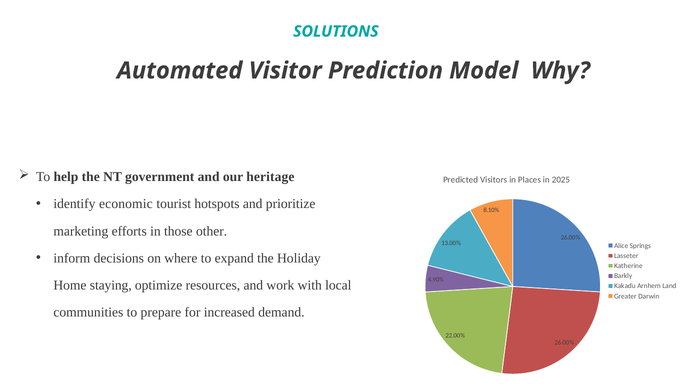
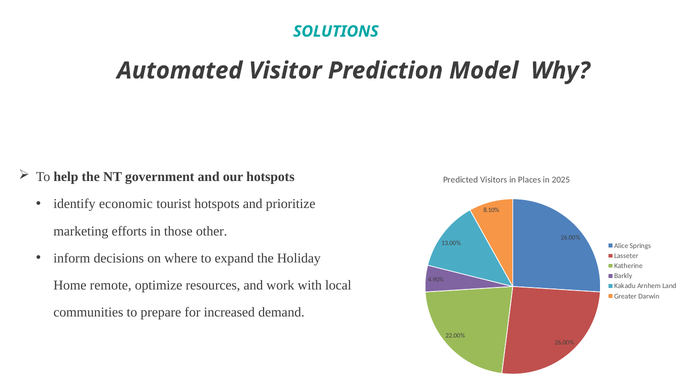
our heritage: heritage -> hotspots
staying: staying -> remote
